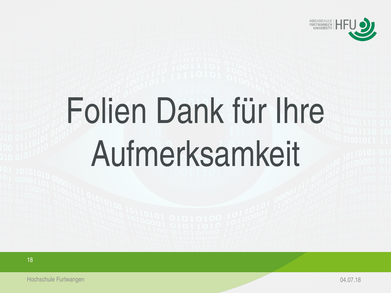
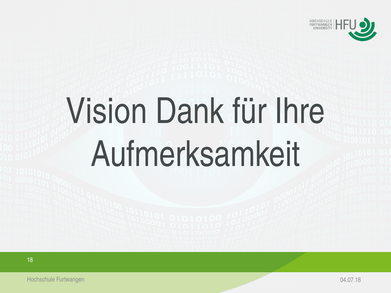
Folien: Folien -> Vision
